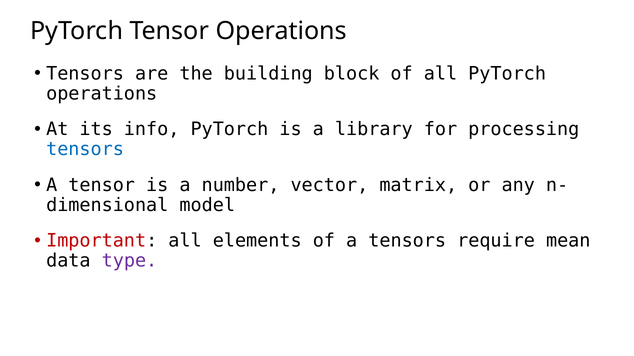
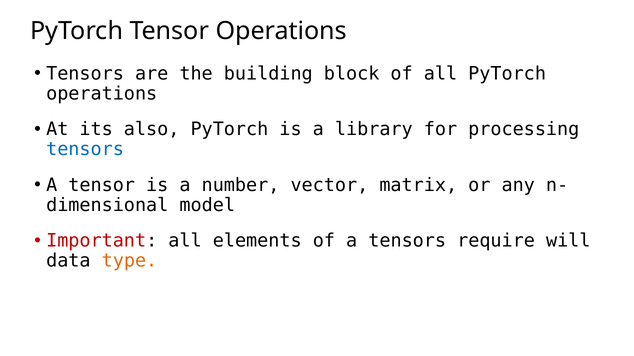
info: info -> also
mean: mean -> will
type colour: purple -> orange
